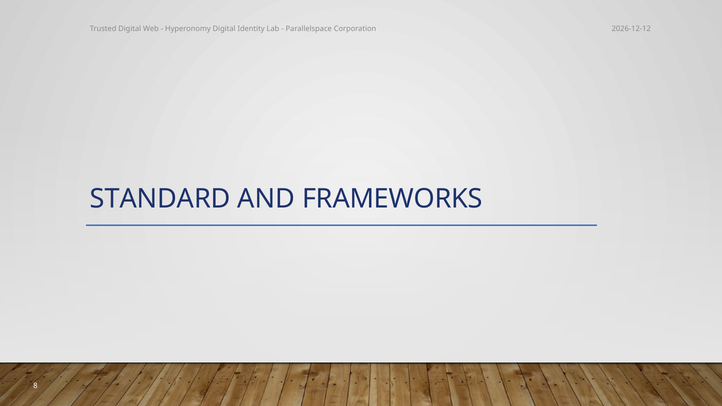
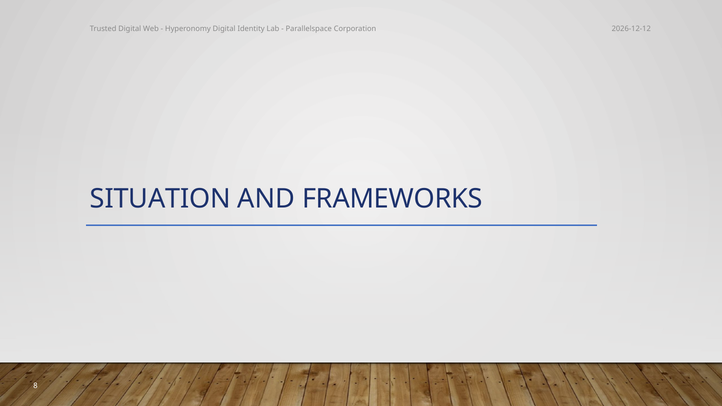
STANDARD: STANDARD -> SITUATION
